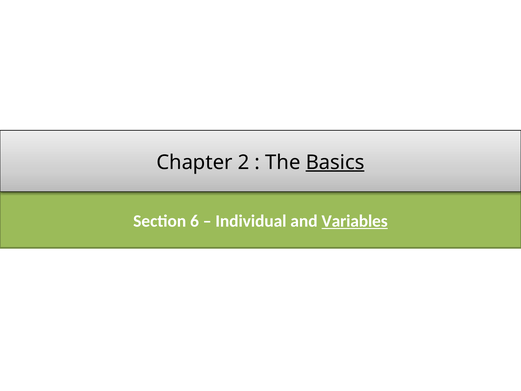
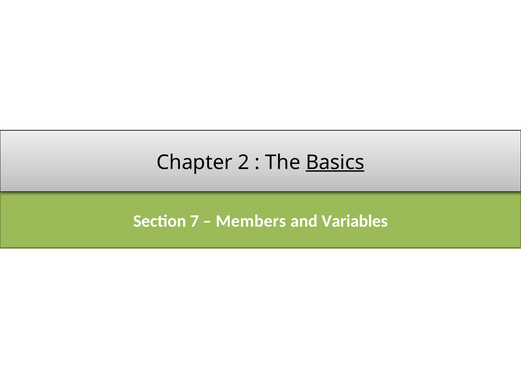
6: 6 -> 7
Individual: Individual -> Members
Variables underline: present -> none
